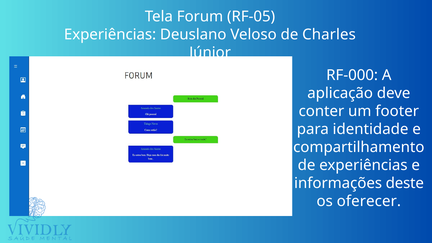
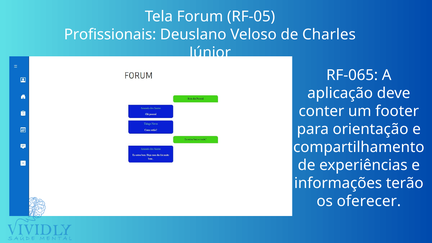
Experiências at (110, 35): Experiências -> Profissionais
RF-000: RF-000 -> RF-065
identidade: identidade -> orientação
deste: deste -> terão
